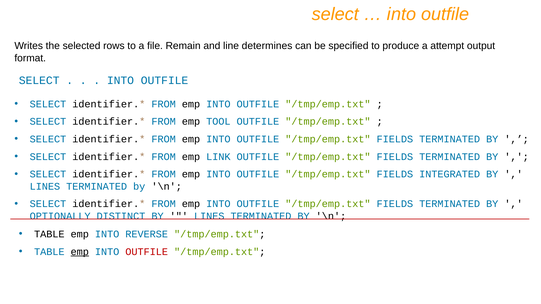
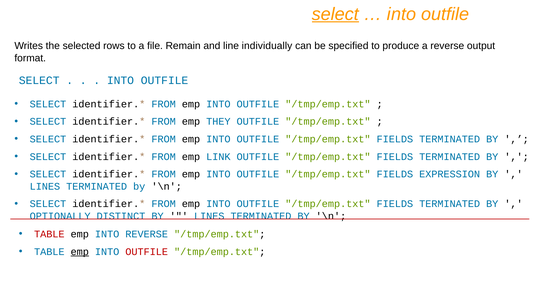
select at (335, 14) underline: none -> present
determines: determines -> individually
a attempt: attempt -> reverse
TOOL: TOOL -> THEY
INTEGRATED: INTEGRATED -> EXPRESSION
TABLE at (49, 234) colour: black -> red
